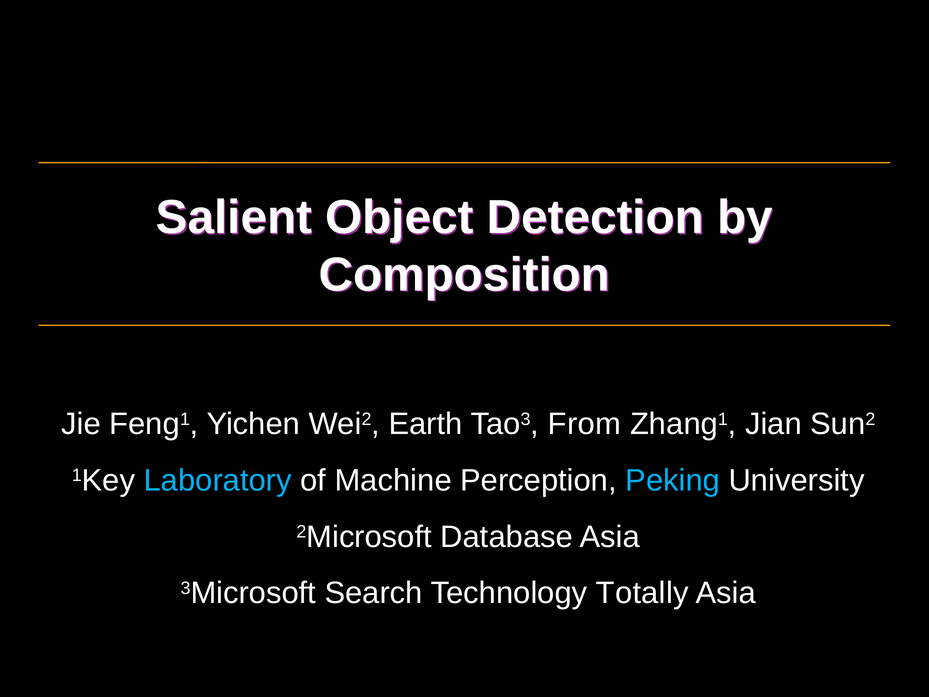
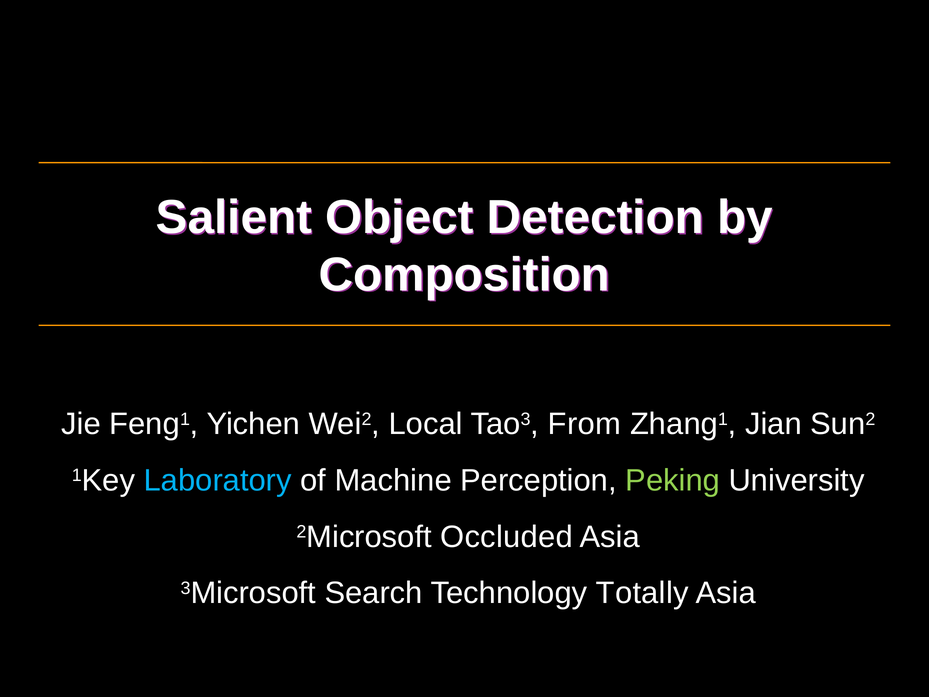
Earth: Earth -> Local
Peking colour: light blue -> light green
Database: Database -> Occluded
